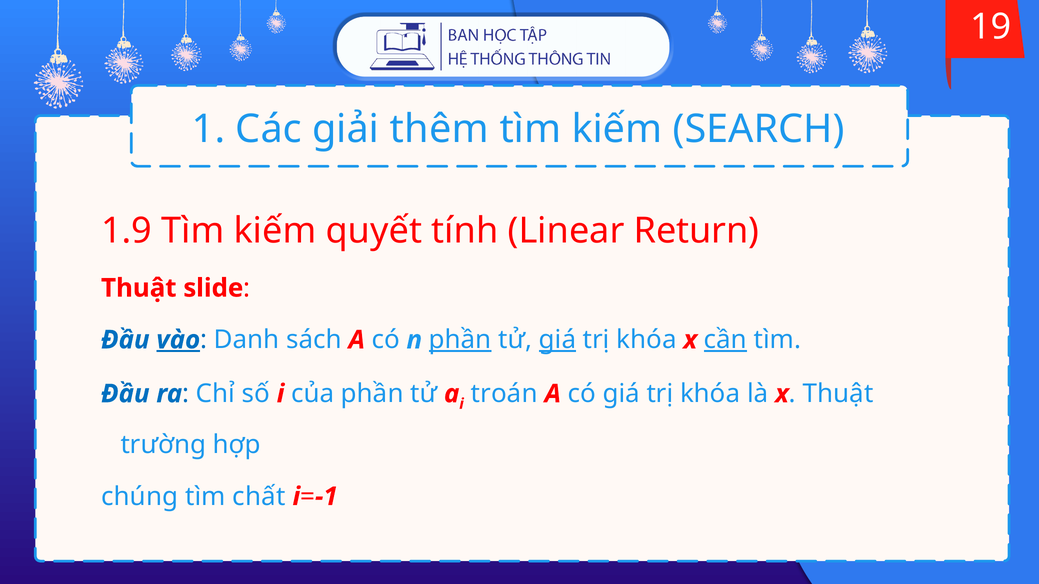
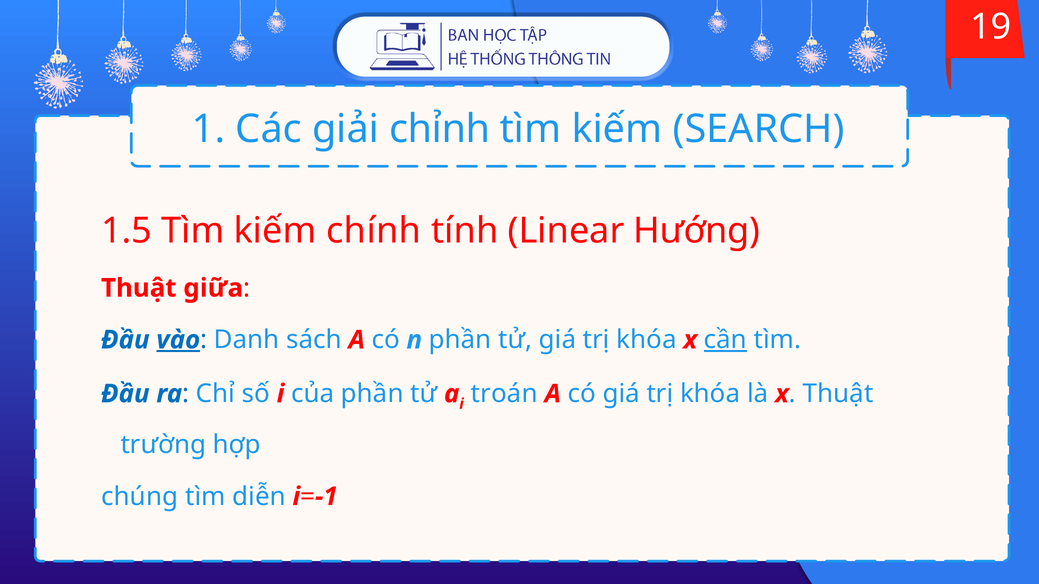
thêm: thêm -> chỉnh
1.9: 1.9 -> 1.5
quyết: quyết -> chính
Return: Return -> Hướng
slide: slide -> giữa
phần at (460, 340) underline: present -> none
giá at (557, 340) underline: present -> none
chất: chất -> diễn
